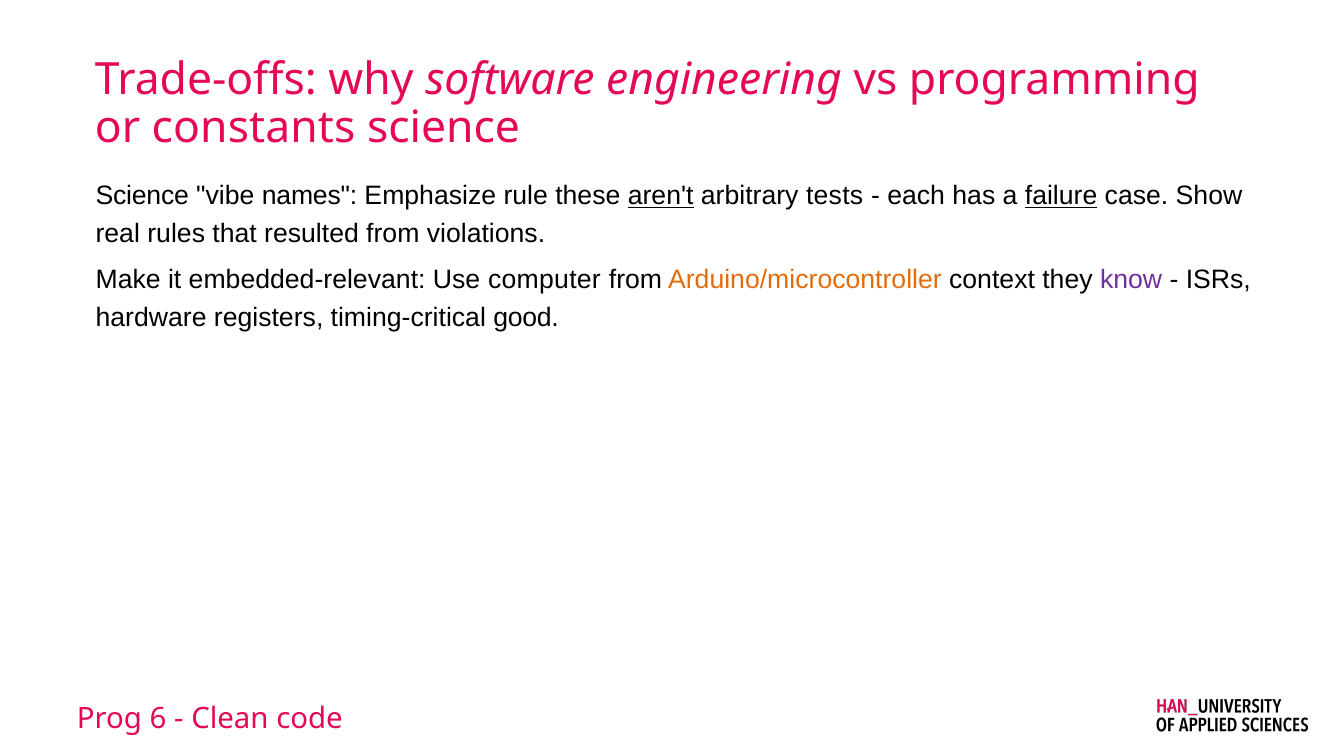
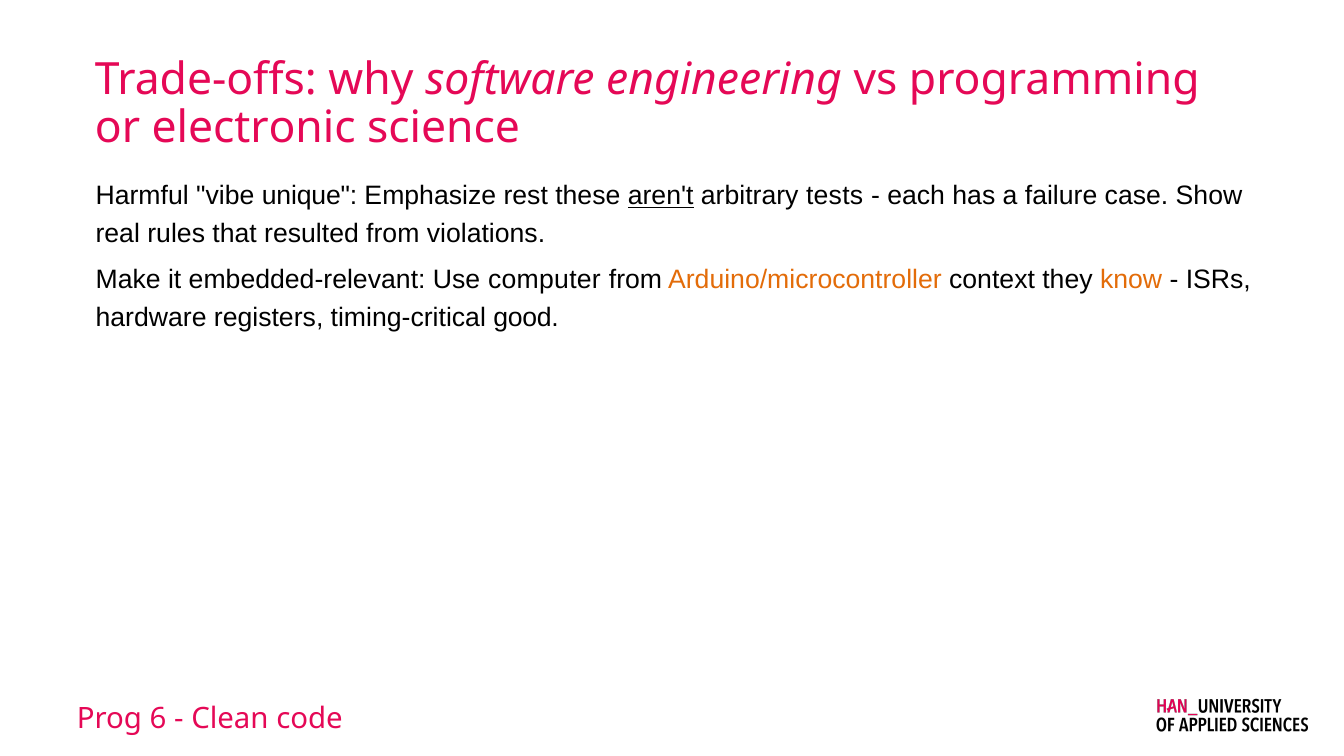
constants: constants -> electronic
Science at (142, 196): Science -> Harmful
names: names -> unique
rule: rule -> rest
failure underline: present -> none
know colour: purple -> orange
